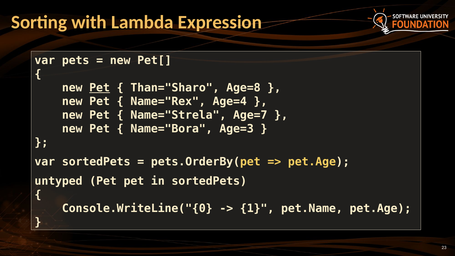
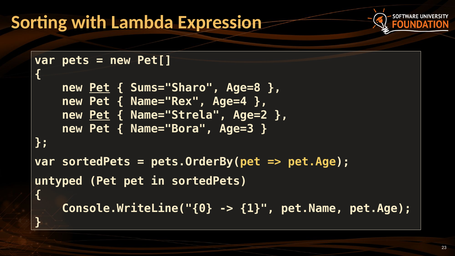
Than="Sharo: Than="Sharo -> Sums="Sharo
Pet at (100, 115) underline: none -> present
Age=7: Age=7 -> Age=2
